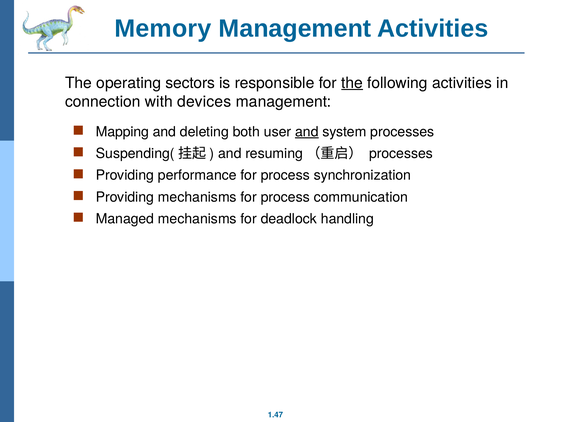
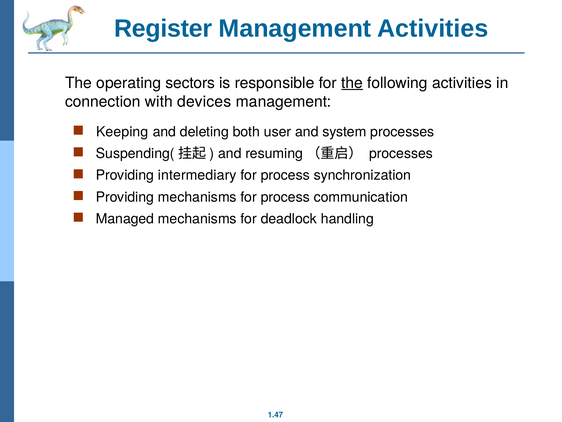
Memory: Memory -> Register
Mapping: Mapping -> Keeping
and at (307, 132) underline: present -> none
performance: performance -> intermediary
